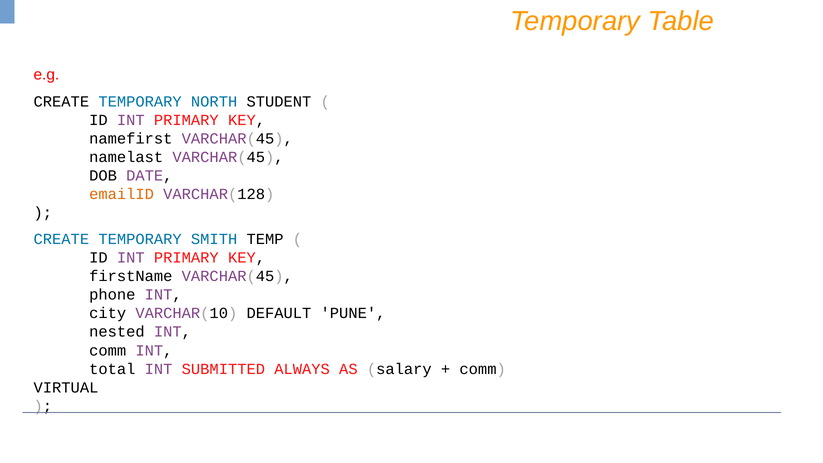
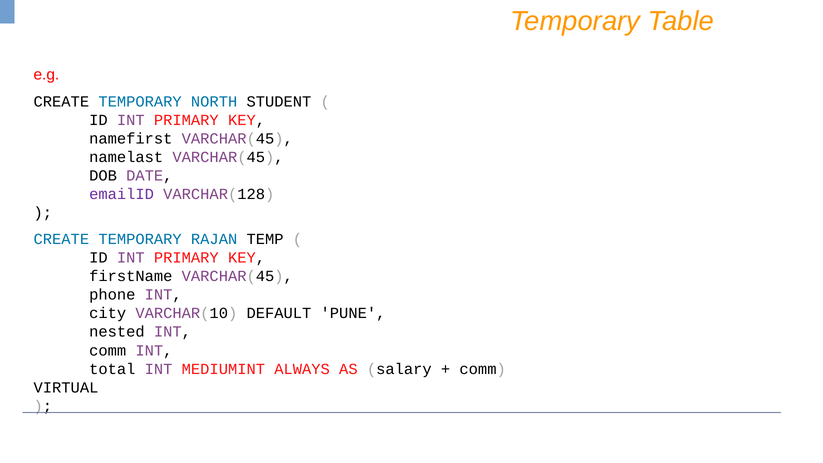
emailID colour: orange -> purple
SMITH: SMITH -> RAJAN
SUBMITTED: SUBMITTED -> MEDIUMINT
